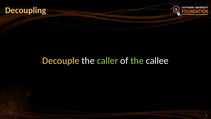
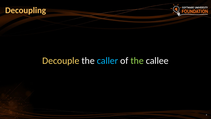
caller colour: light green -> light blue
